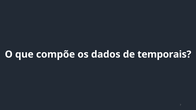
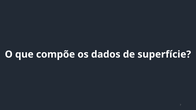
temporais: temporais -> superfície
